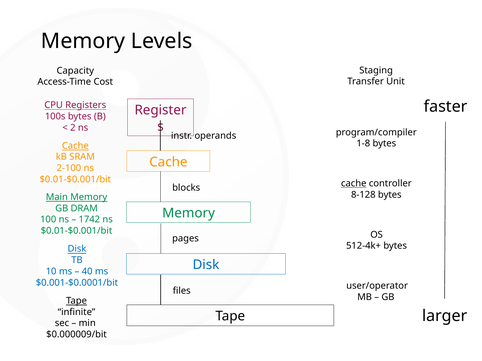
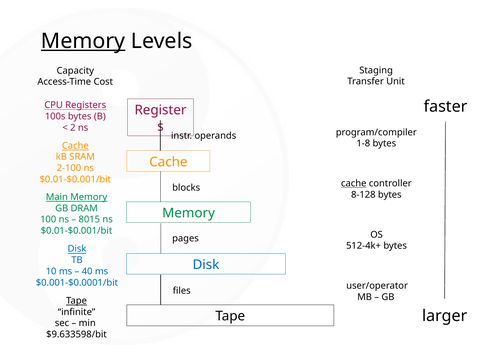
Memory at (83, 41) underline: none -> present
1742: 1742 -> 8015
$0.000009/bit: $0.000009/bit -> $9.633598/bit
